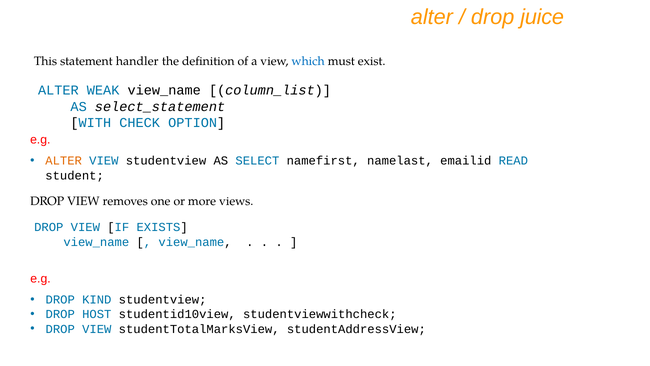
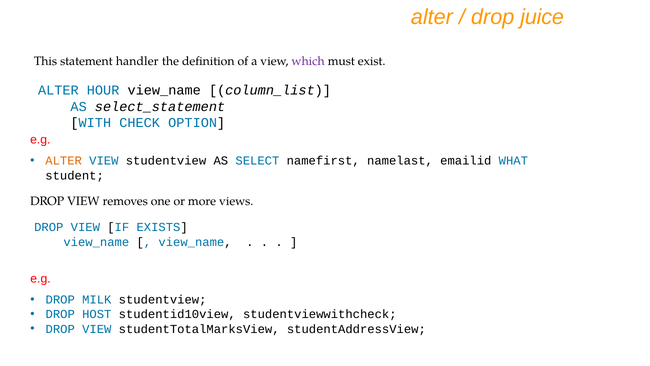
which colour: blue -> purple
WEAK: WEAK -> HOUR
READ: READ -> WHAT
KIND: KIND -> MILK
